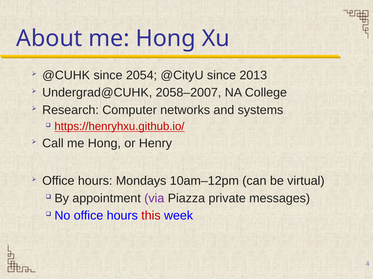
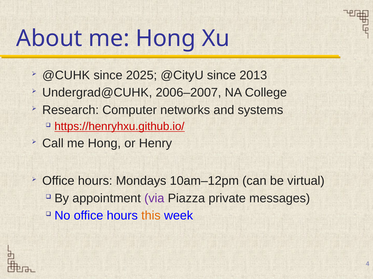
2054: 2054 -> 2025
2058–2007: 2058–2007 -> 2006–2007
this colour: red -> orange
